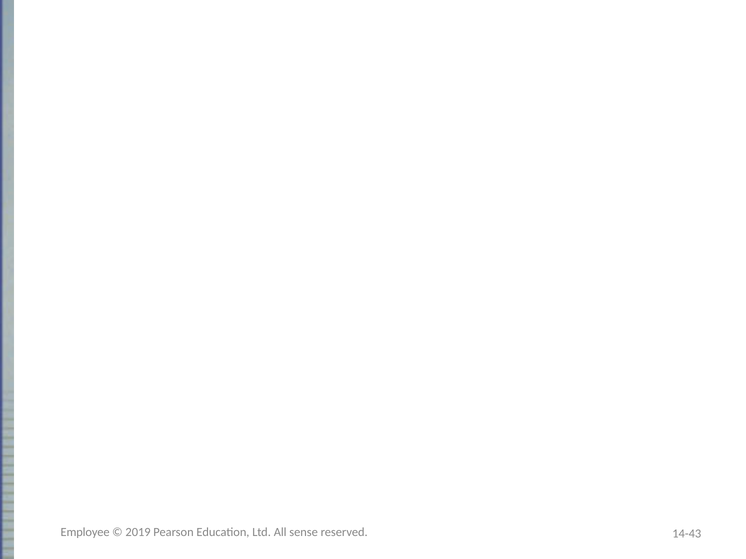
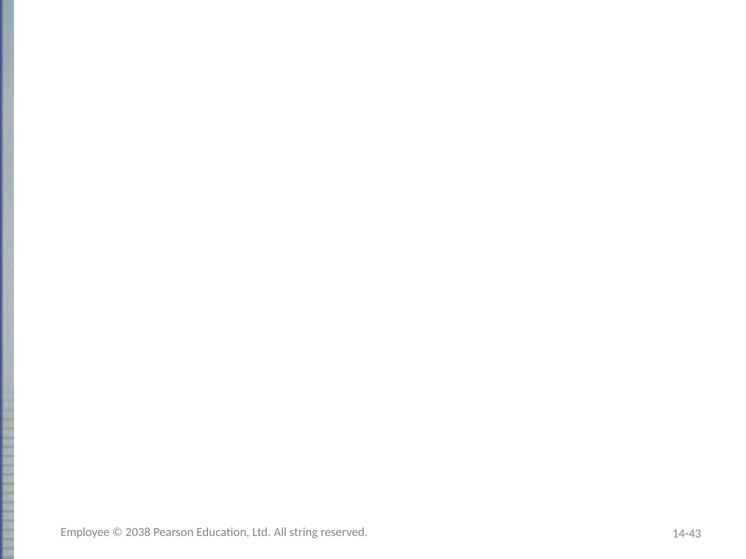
2019: 2019 -> 2038
sense: sense -> string
